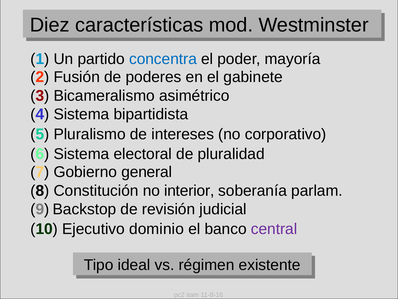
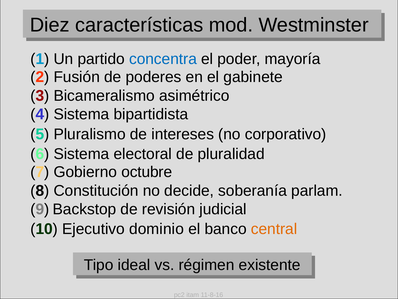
general: general -> octubre
interior: interior -> decide
central colour: purple -> orange
